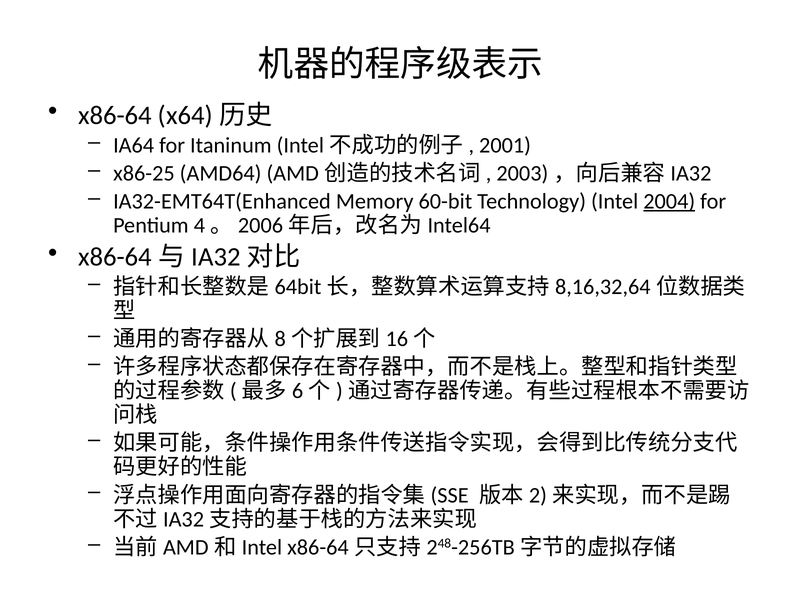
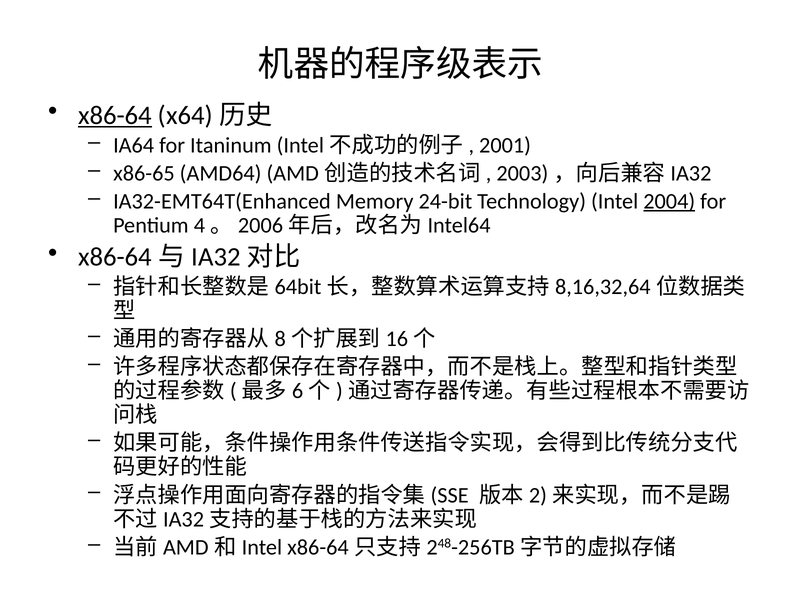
x86-64 underline: none -> present
x86-25: x86-25 -> x86-65
60-bit: 60-bit -> 24-bit
